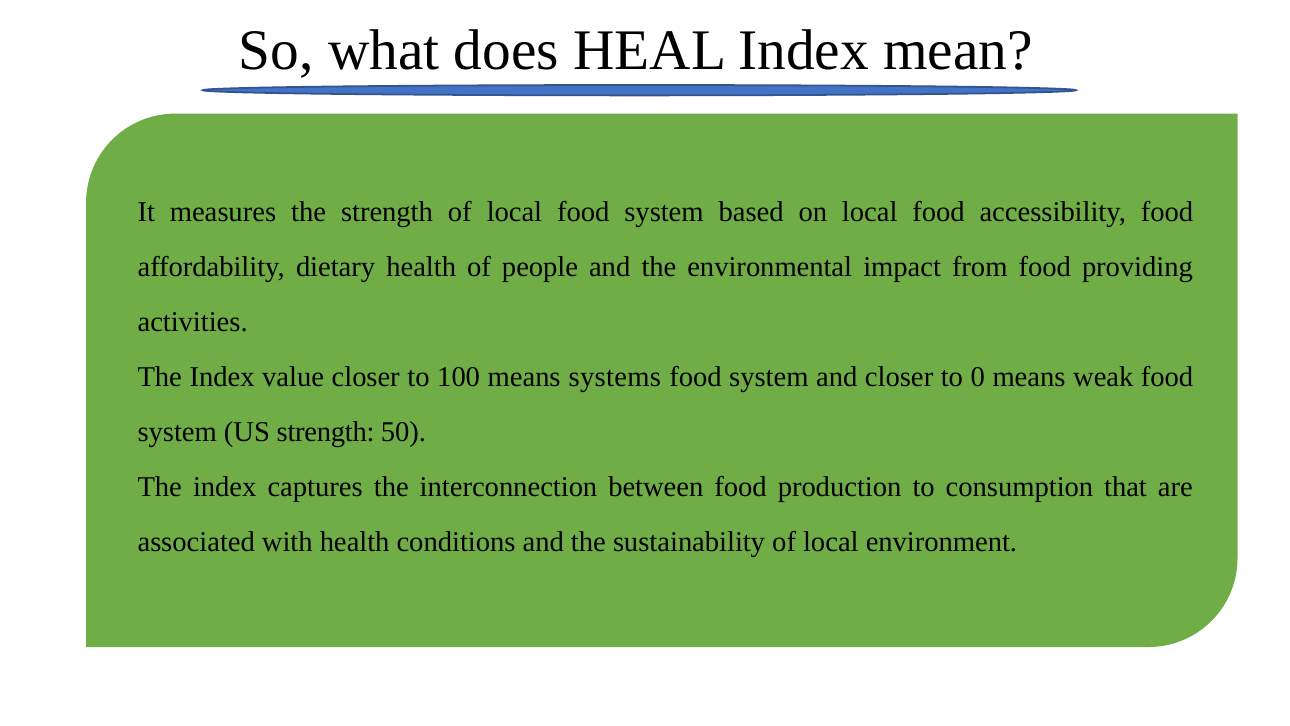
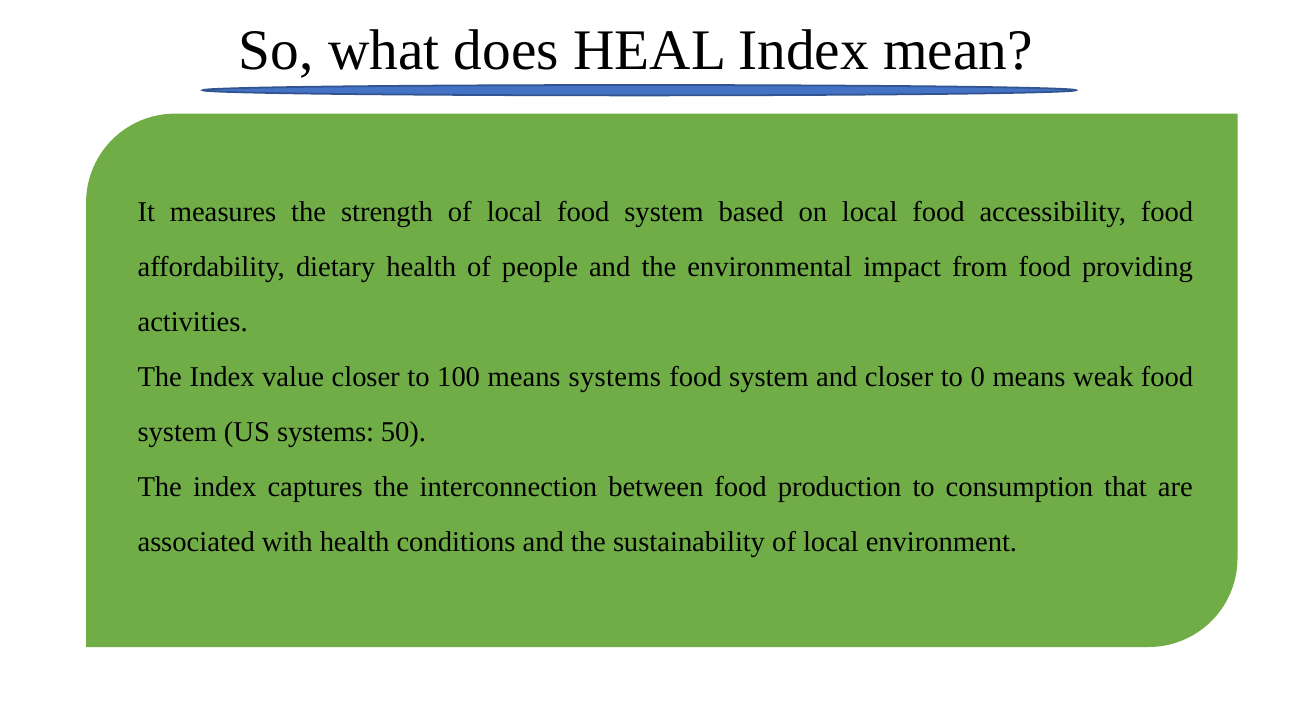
US strength: strength -> systems
